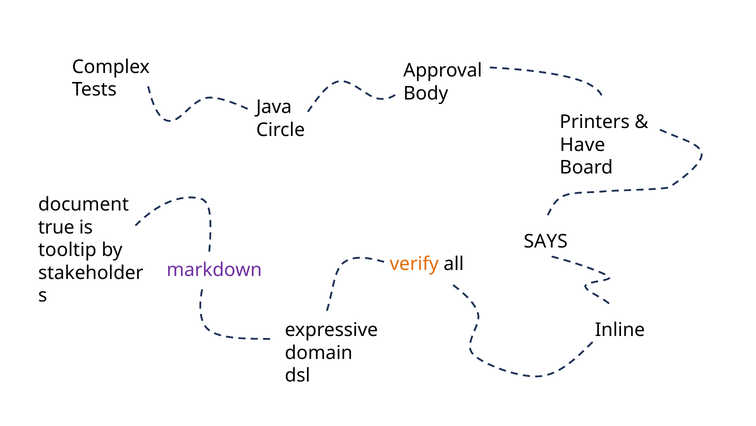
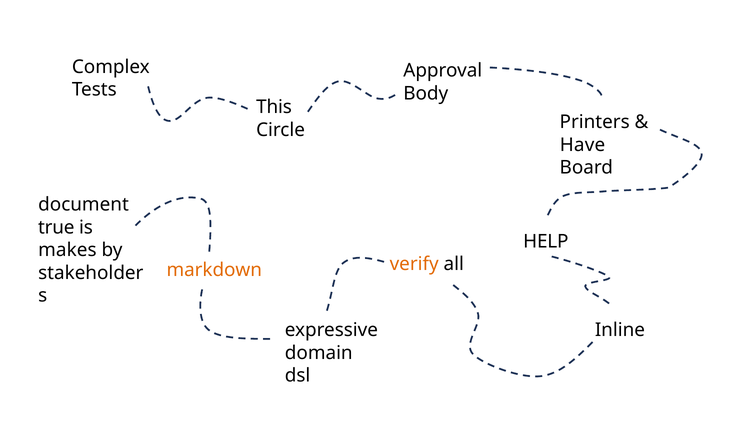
Java: Java -> This
SAYS: SAYS -> HELP
tooltip: tooltip -> makes
markdown colour: purple -> orange
